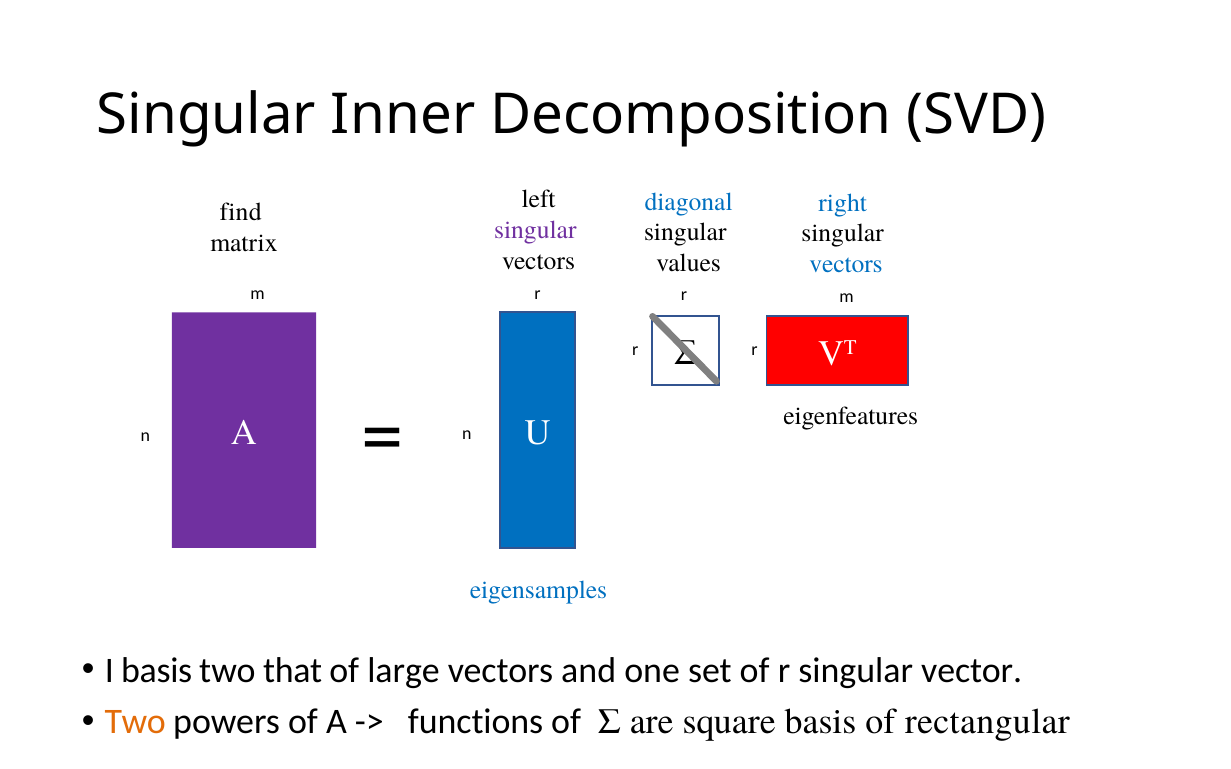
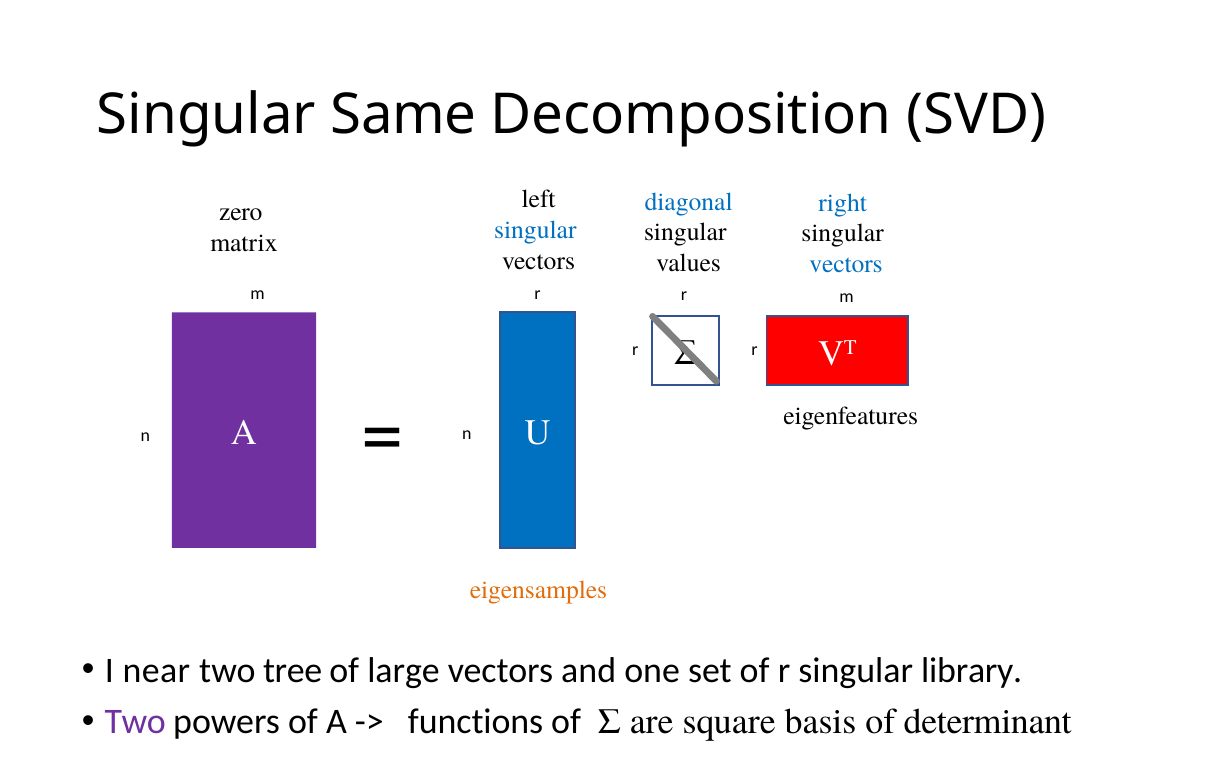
Inner: Inner -> Same
find: find -> zero
singular at (535, 230) colour: purple -> blue
eigensamples colour: blue -> orange
I basis: basis -> near
that: that -> tree
vector: vector -> library
Two at (135, 722) colour: orange -> purple
rectangular: rectangular -> determinant
